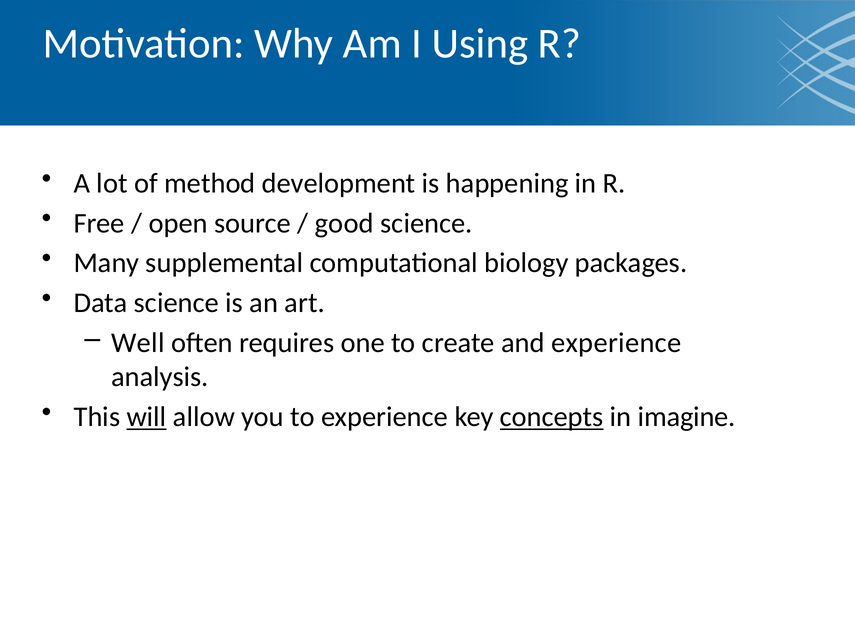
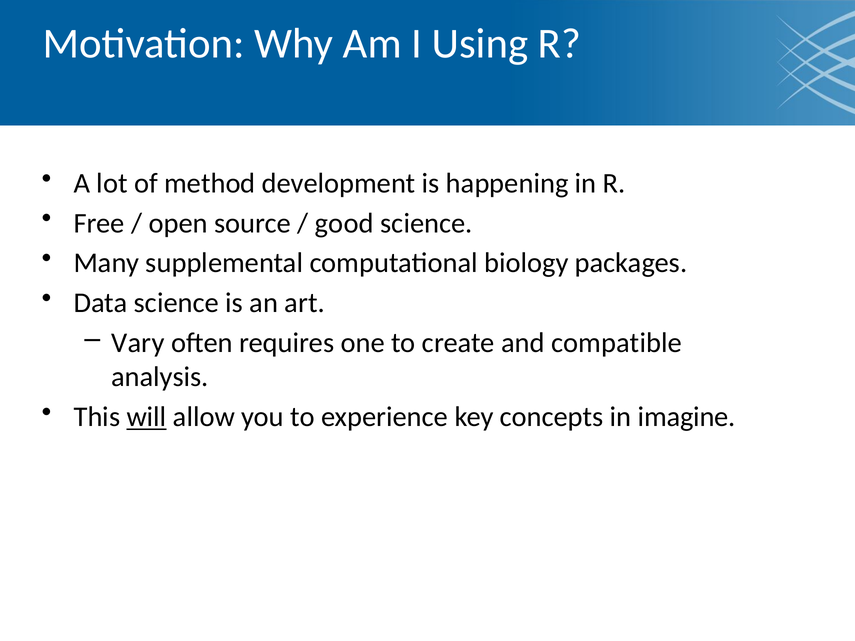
Well: Well -> Vary
and experience: experience -> compatible
concepts underline: present -> none
